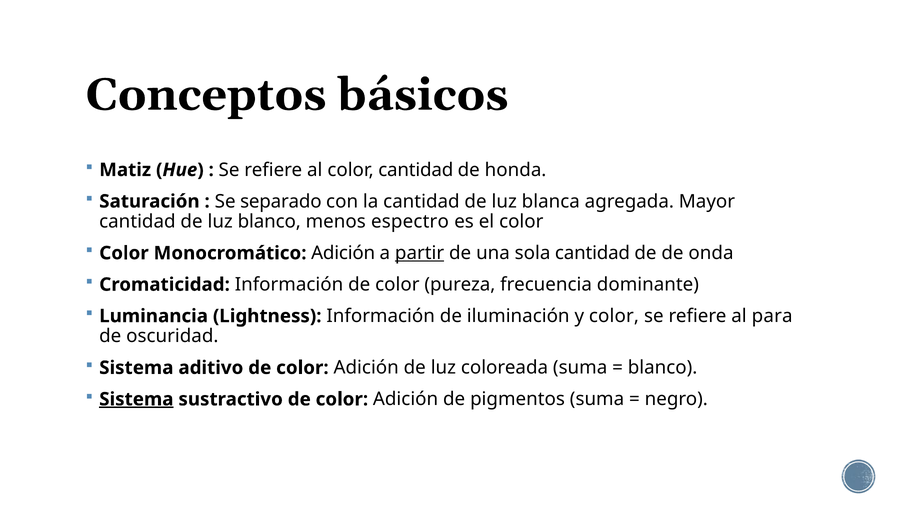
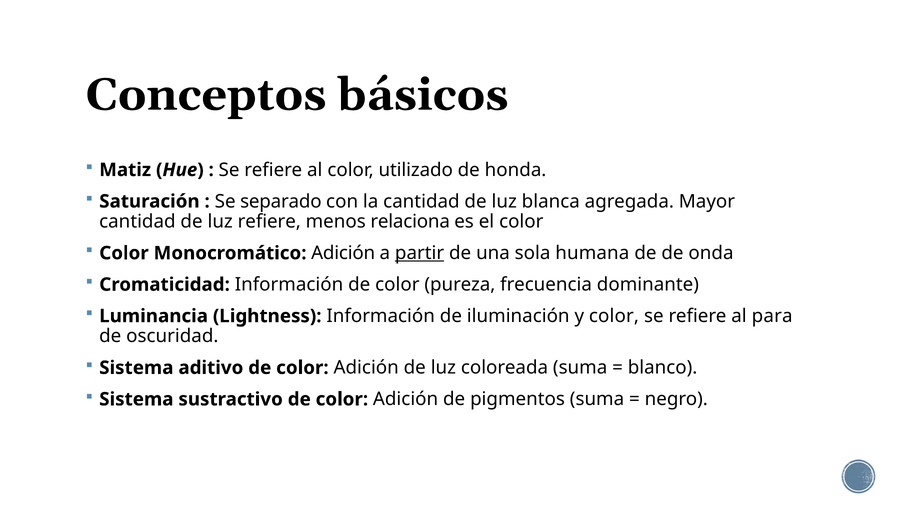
color cantidad: cantidad -> utilizado
luz blanco: blanco -> refiere
espectro: espectro -> relaciona
sola cantidad: cantidad -> humana
Sistema at (136, 399) underline: present -> none
